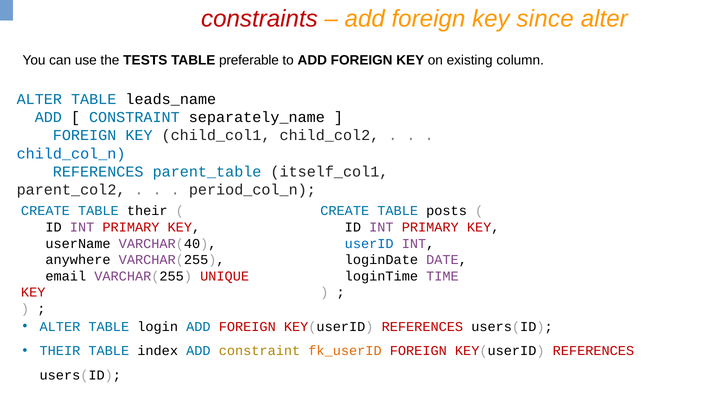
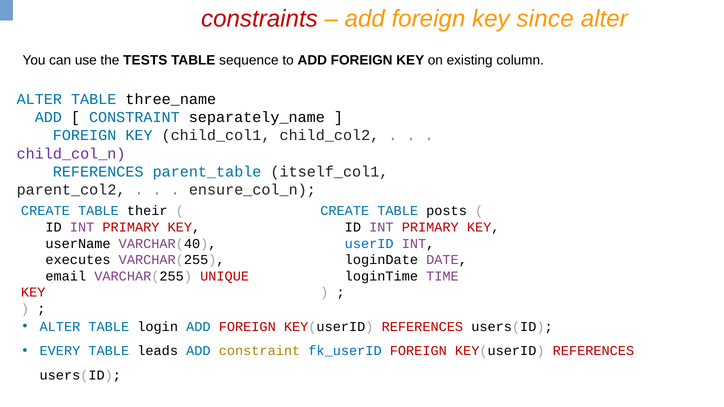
preferable: preferable -> sequence
leads_name: leads_name -> three_name
child_col_n colour: blue -> purple
period_col_n: period_col_n -> ensure_col_n
anywhere: anywhere -> executes
THEIR at (60, 351): THEIR -> EVERY
index: index -> leads
fk_userID colour: orange -> blue
